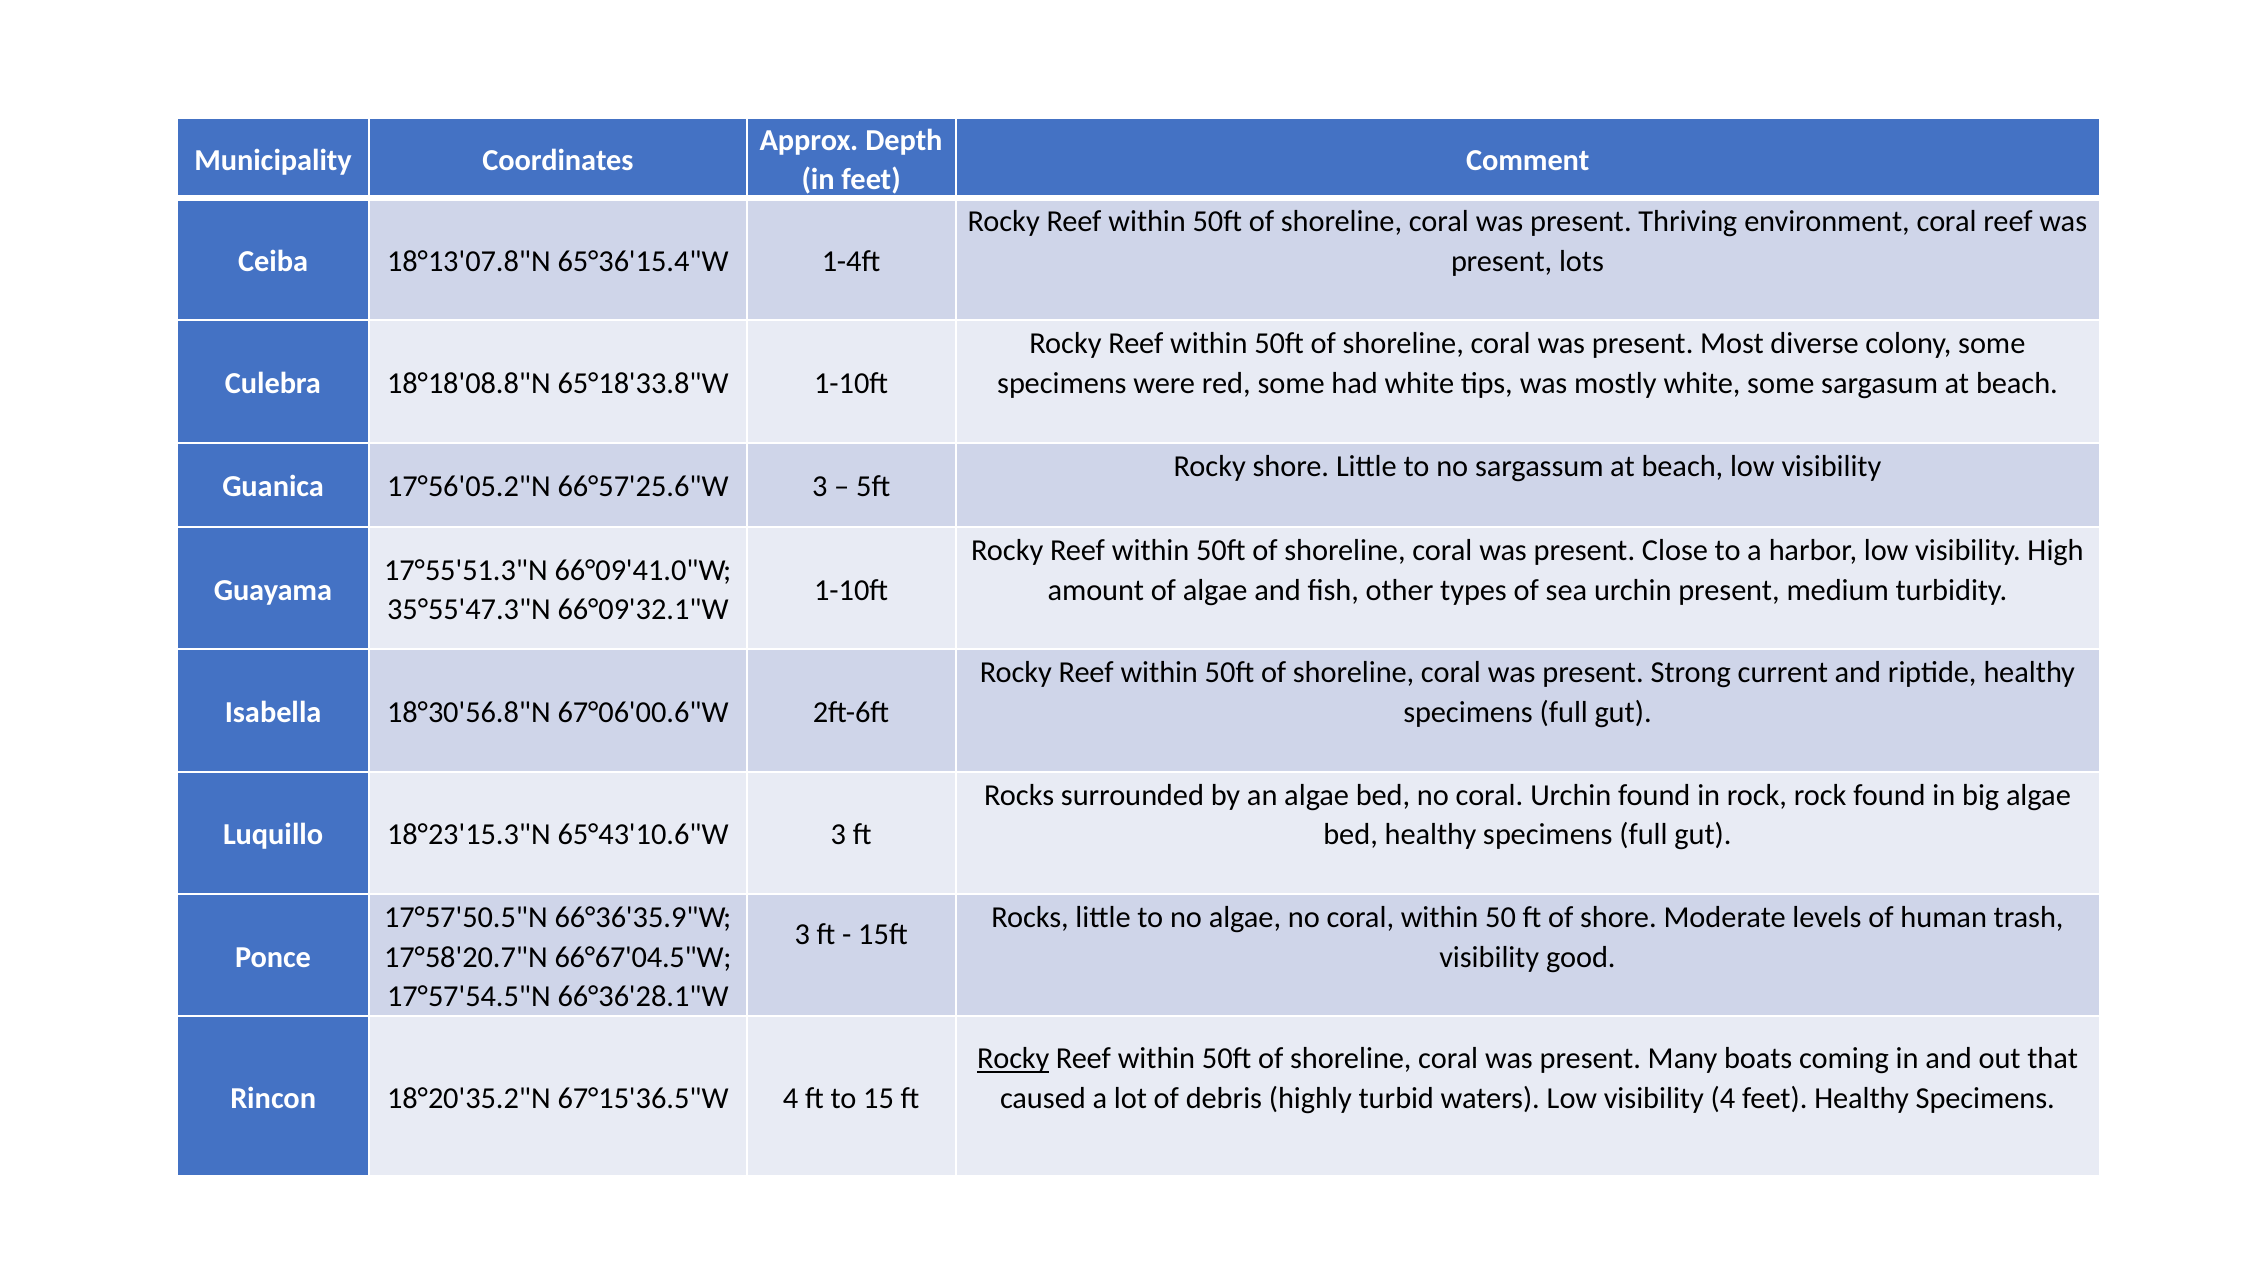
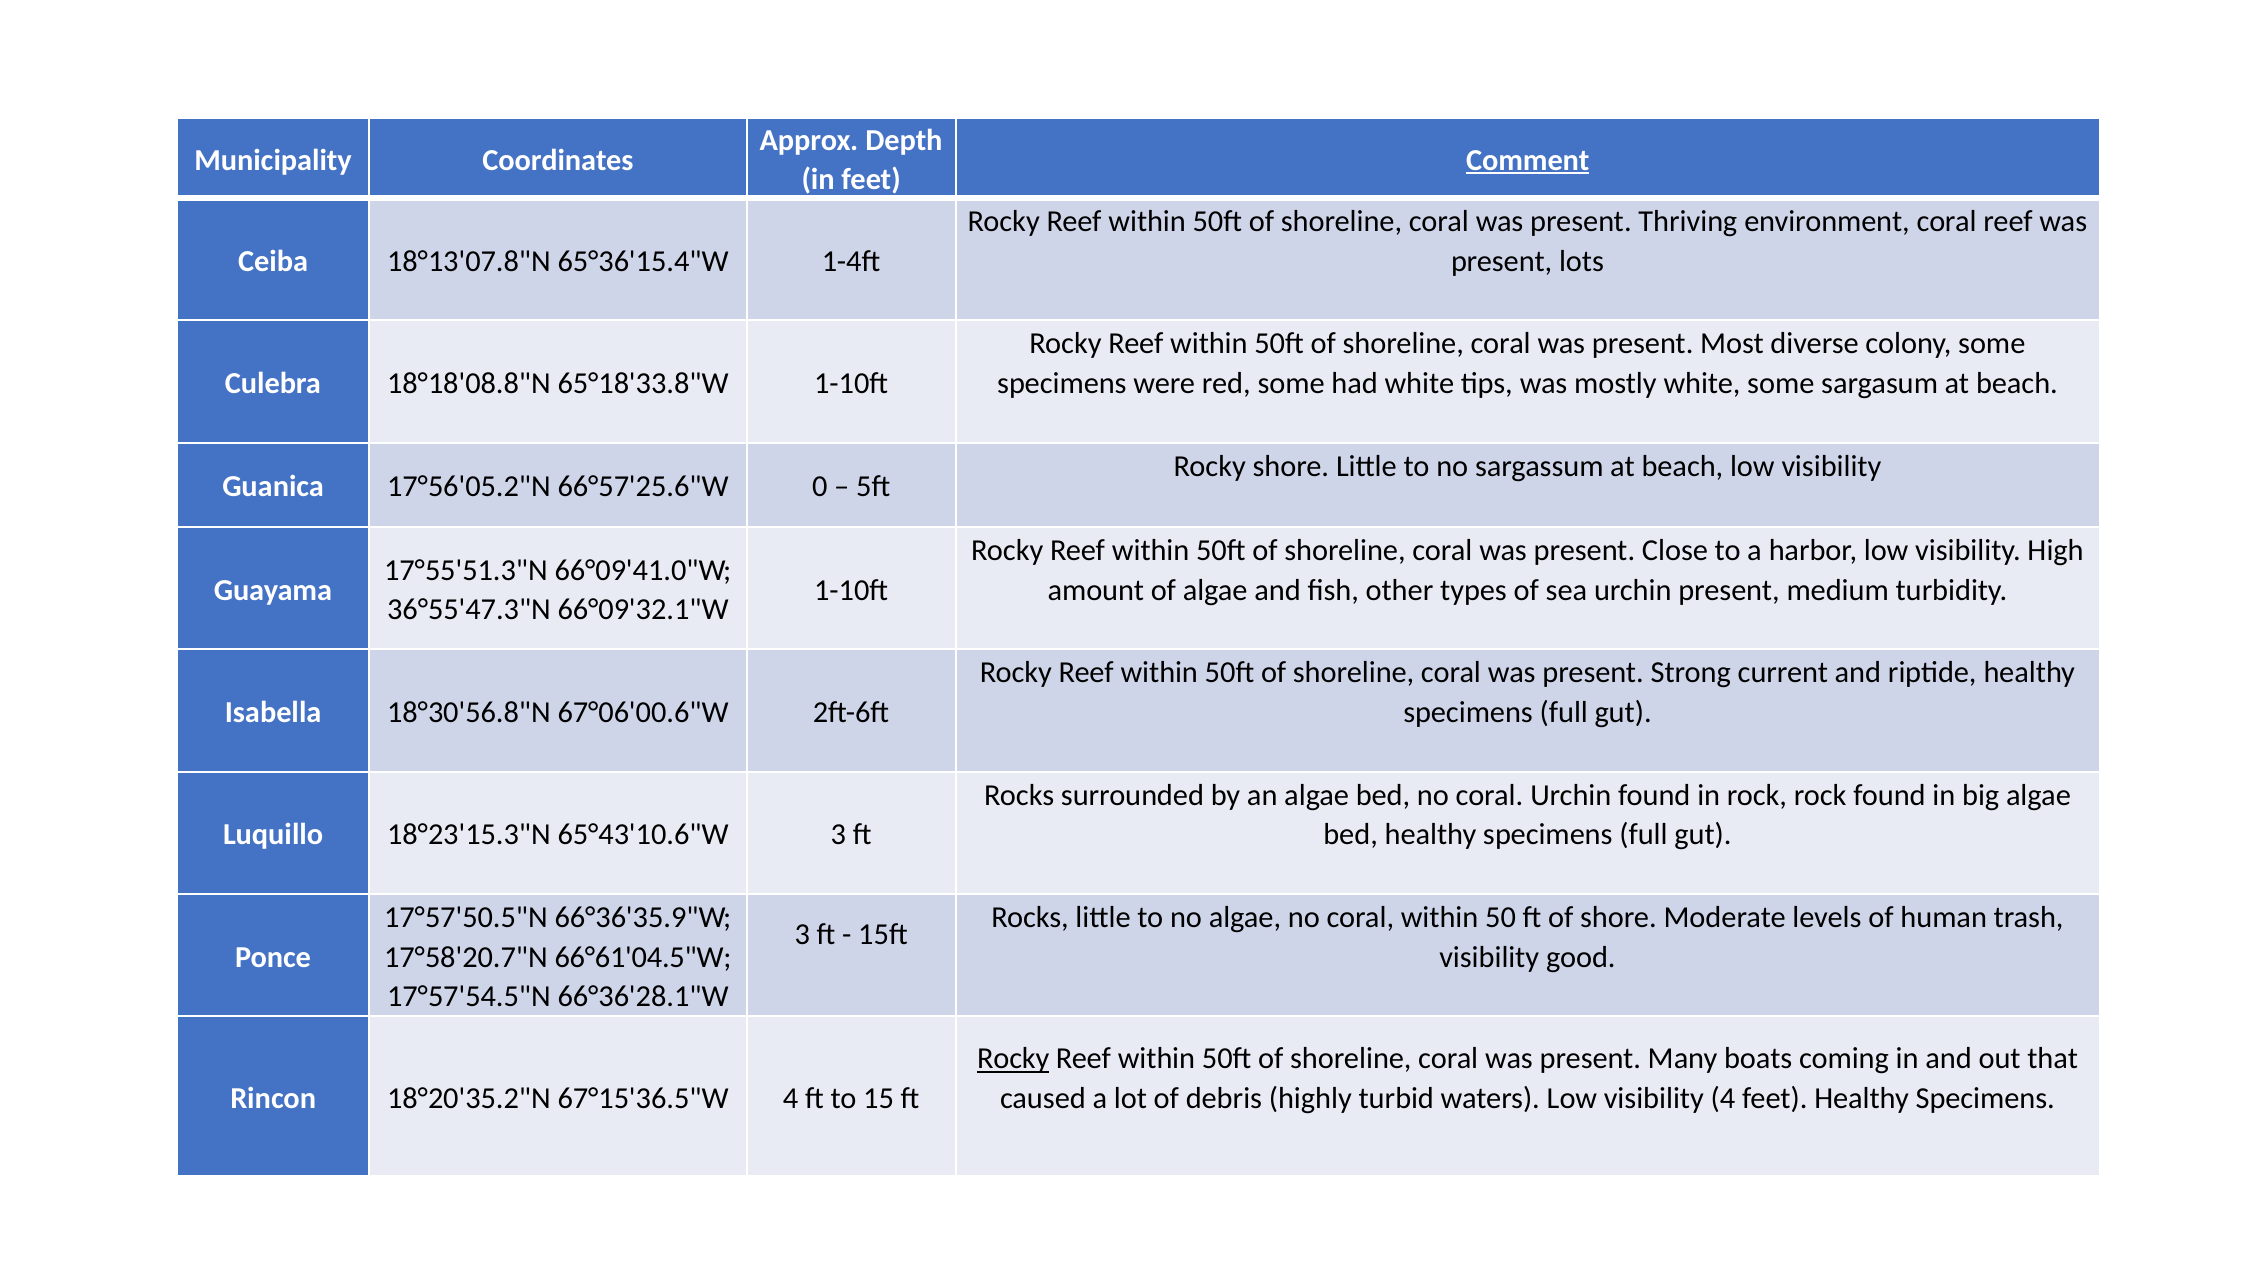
Comment underline: none -> present
66°57'25.6"W 3: 3 -> 0
35°55'47.3"N: 35°55'47.3"N -> 36°55'47.3"N
66°67'04.5"W: 66°67'04.5"W -> 66°61'04.5"W
